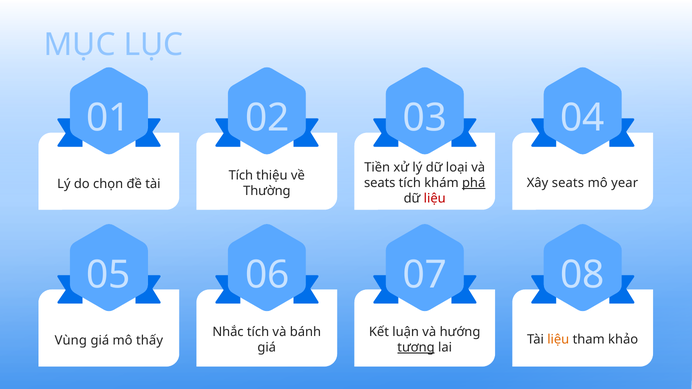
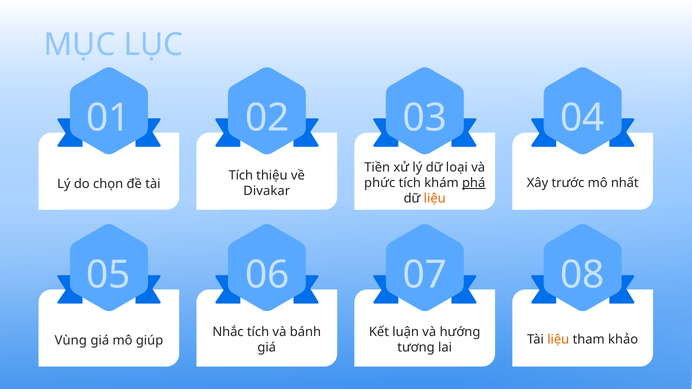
seats at (380, 183): seats -> phức
Xây seats: seats -> trước
year: year -> nhất
Thường: Thường -> Divakar
liệu at (435, 199) colour: red -> orange
thấy: thấy -> giúp
tương underline: present -> none
